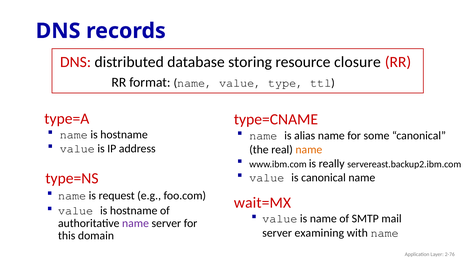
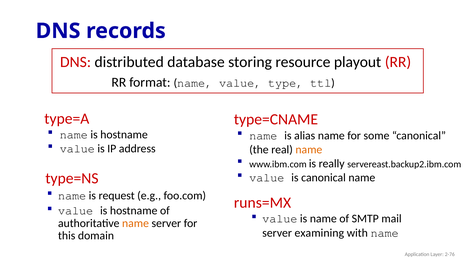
closure: closure -> playout
wait=MX: wait=MX -> runs=MX
name at (135, 223) colour: purple -> orange
